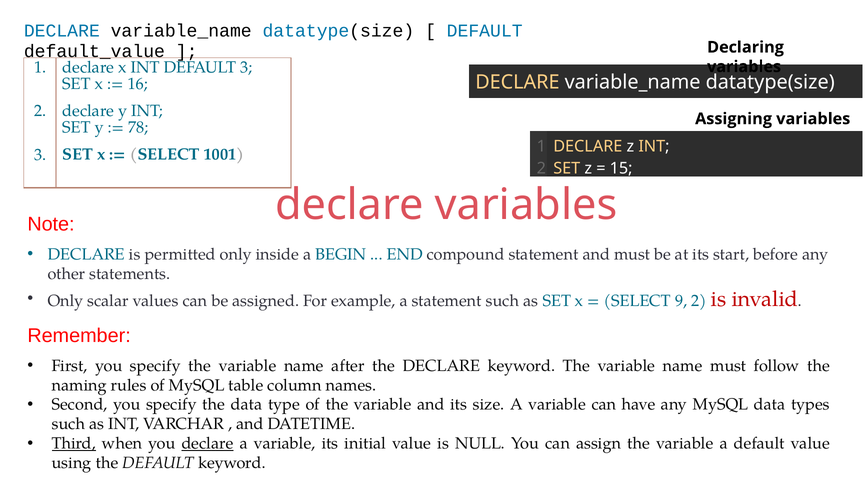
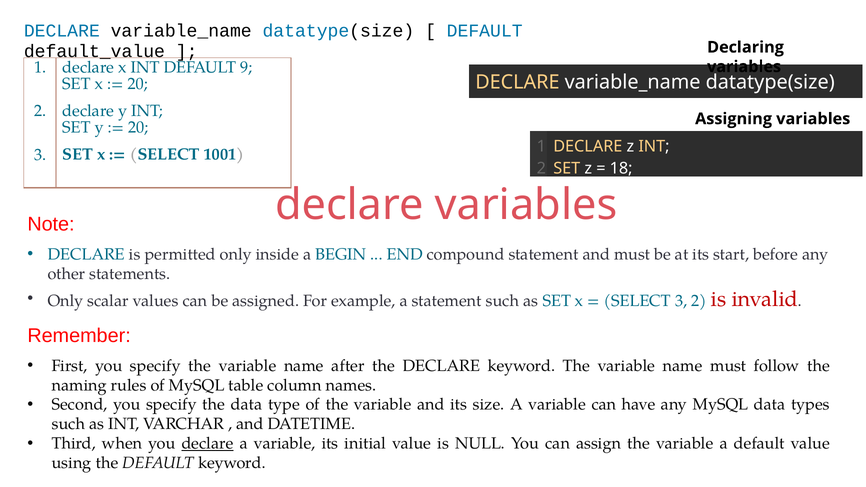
DEFAULT 3: 3 -> 9
16 at (138, 84): 16 -> 20
78 at (138, 127): 78 -> 20
15: 15 -> 18
SELECT 9: 9 -> 3
Third underline: present -> none
